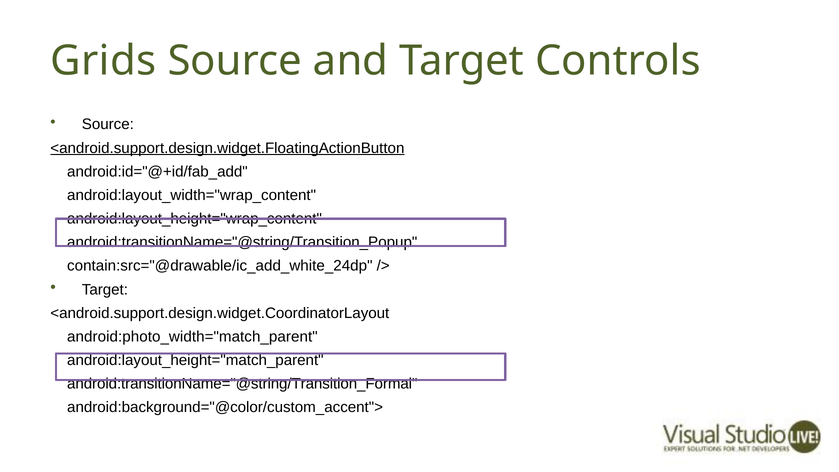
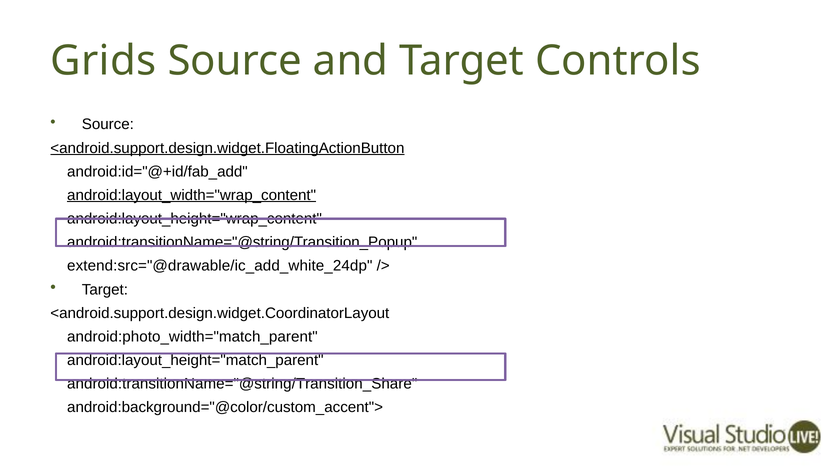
android:layout_width="wrap_content underline: none -> present
contain:src="@drawable/ic_add_white_24dp: contain:src="@drawable/ic_add_white_24dp -> extend:src="@drawable/ic_add_white_24dp
android:transitionName="@string/Transition_Formal: android:transitionName="@string/Transition_Formal -> android:transitionName="@string/Transition_Share
